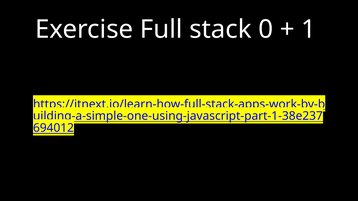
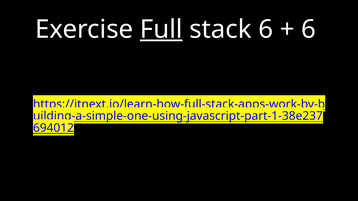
Full underline: none -> present
stack 0: 0 -> 6
1 at (309, 29): 1 -> 6
